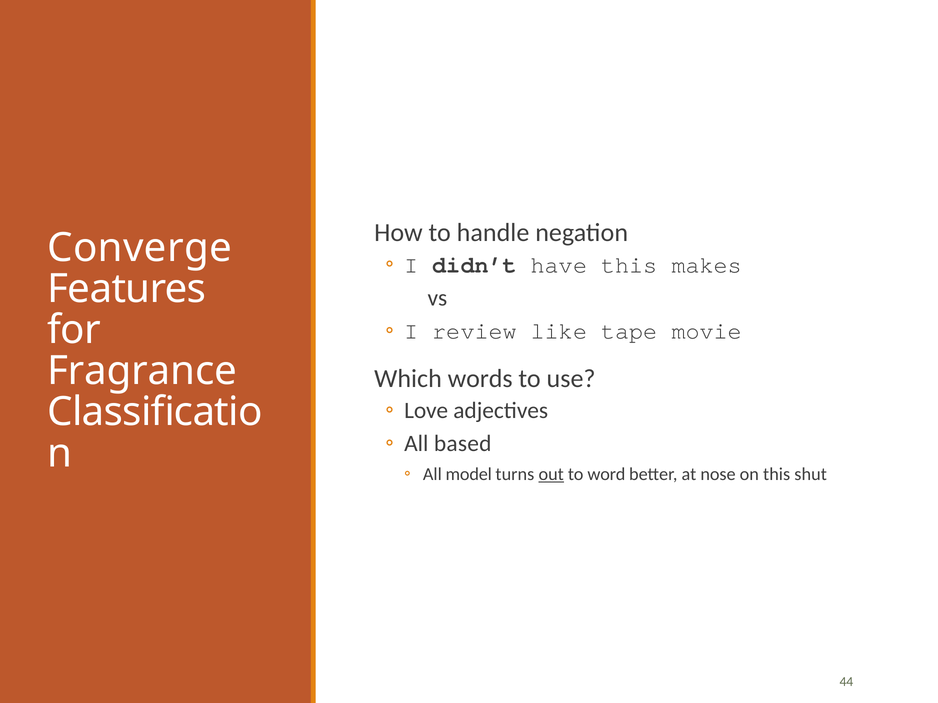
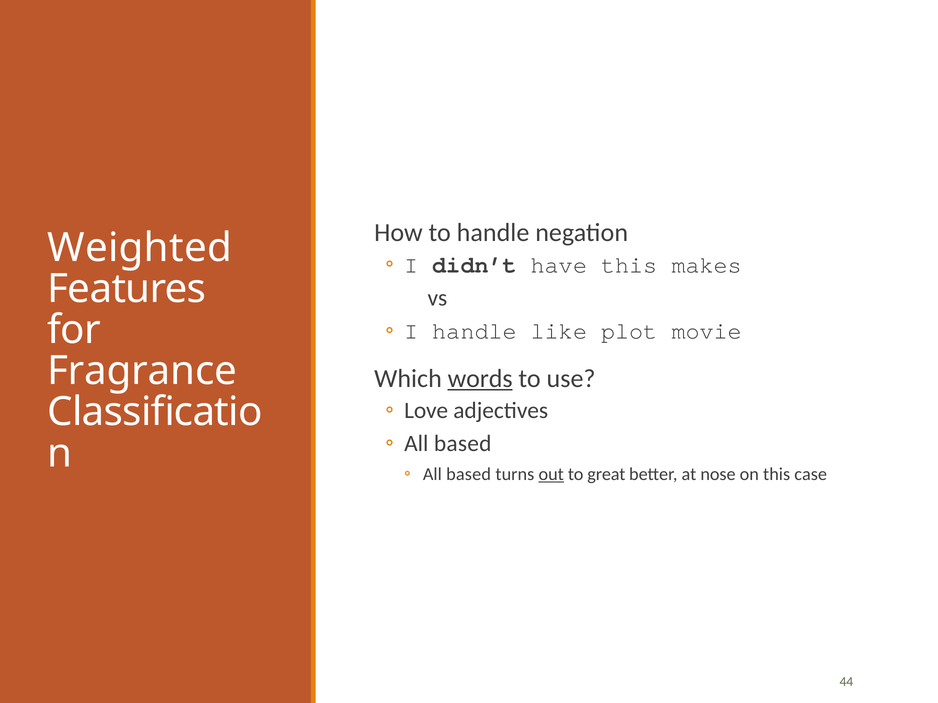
Converge: Converge -> Weighted
I review: review -> handle
tape: tape -> plot
words underline: none -> present
model at (469, 474): model -> based
word: word -> great
shut: shut -> case
